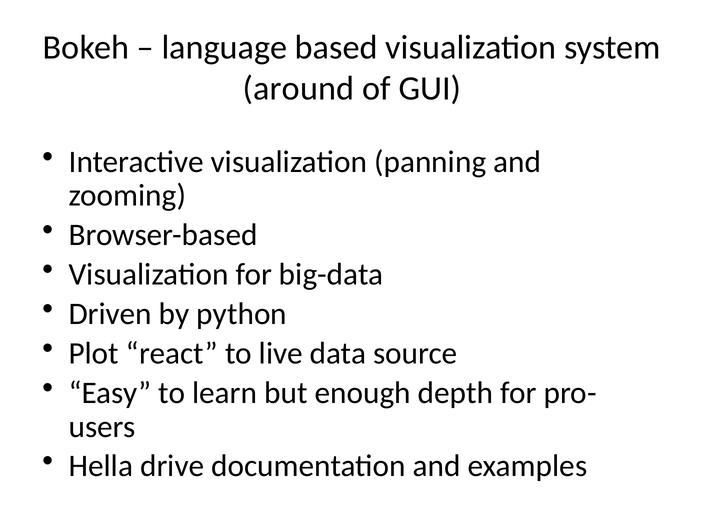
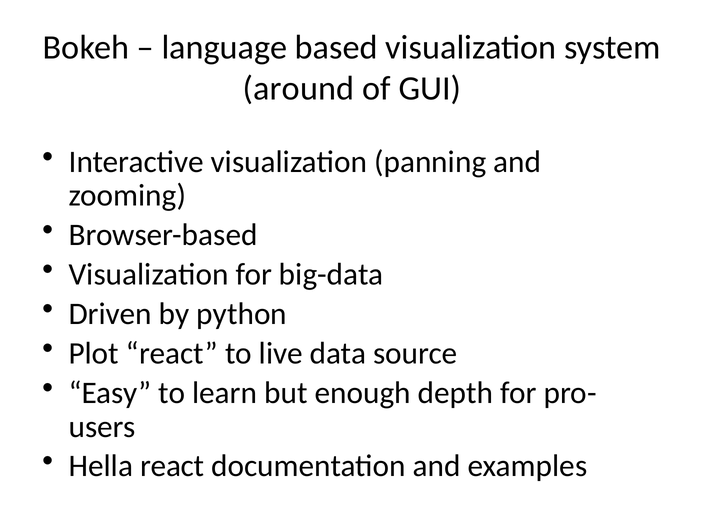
Hella drive: drive -> react
